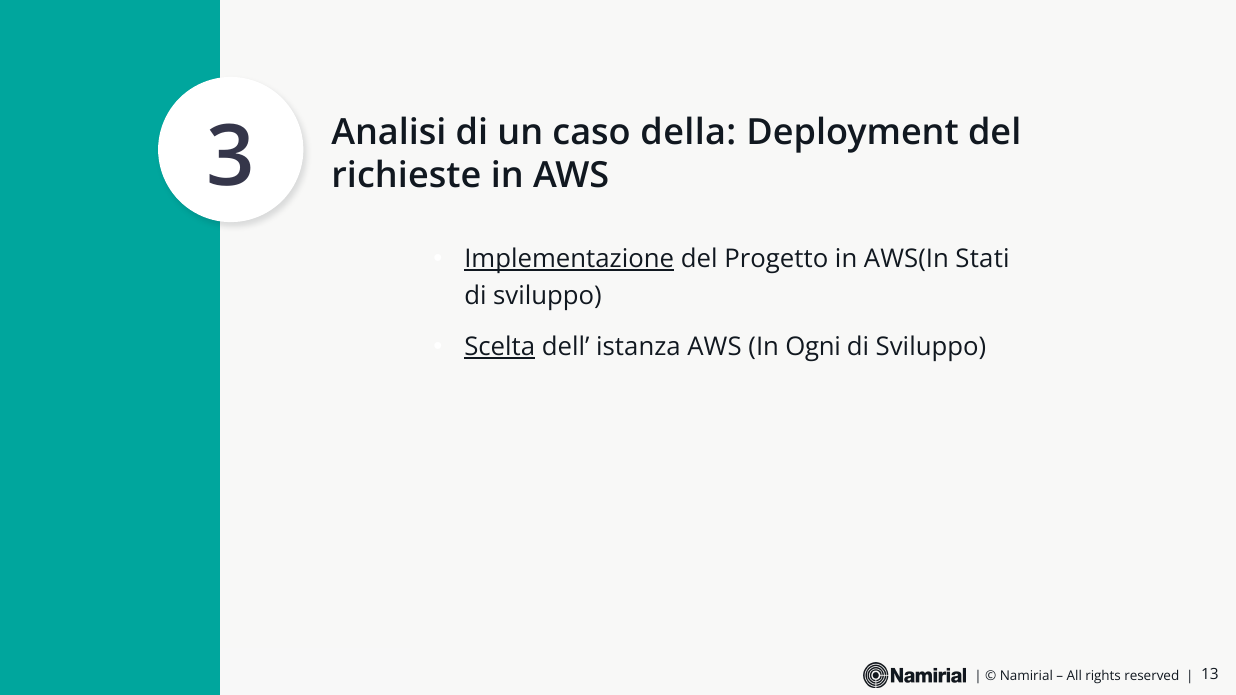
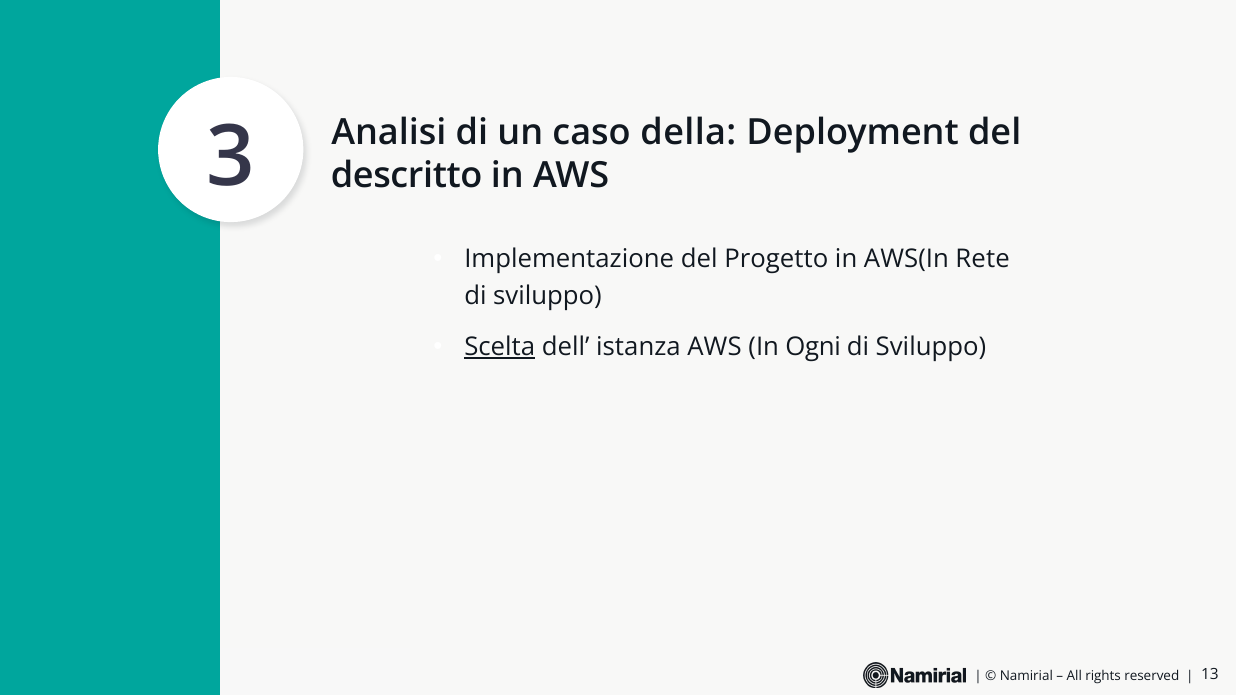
richieste: richieste -> descritto
Implementazione underline: present -> none
Stati: Stati -> Rete
